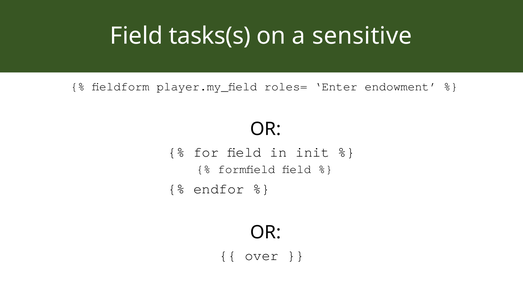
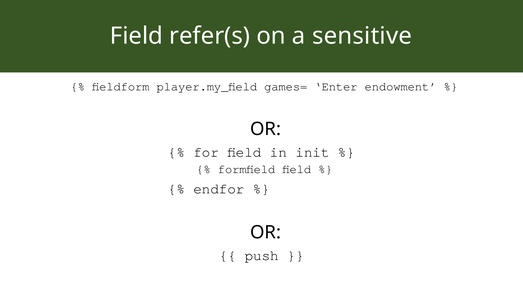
tasks(s: tasks(s -> refer(s
roles=: roles= -> games=
over: over -> push
